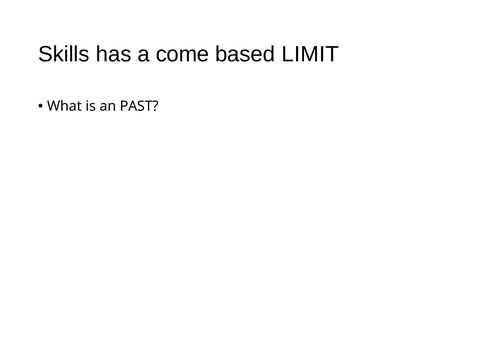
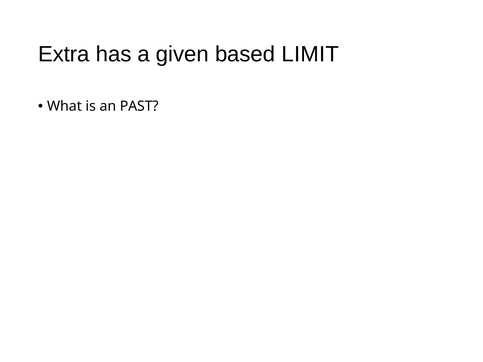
Skills: Skills -> Extra
come: come -> given
